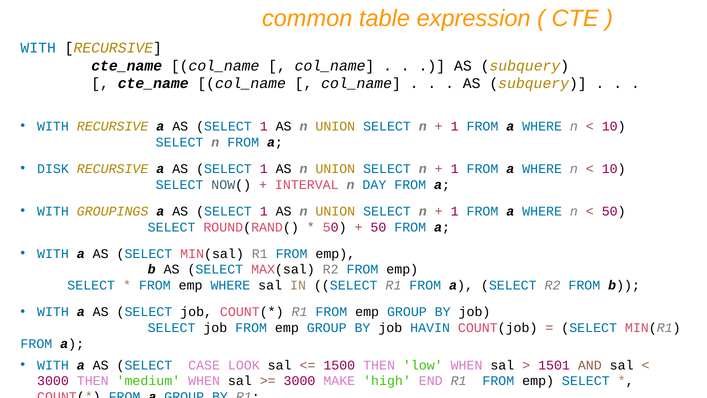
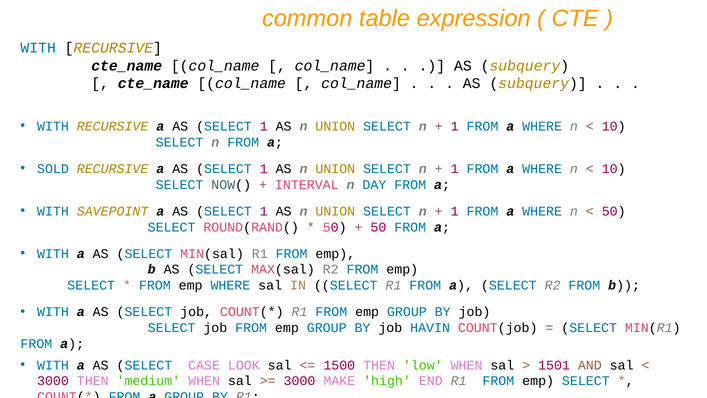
DISK: DISK -> SOLD
GROUPINGS: GROUPINGS -> SAVEPOINT
